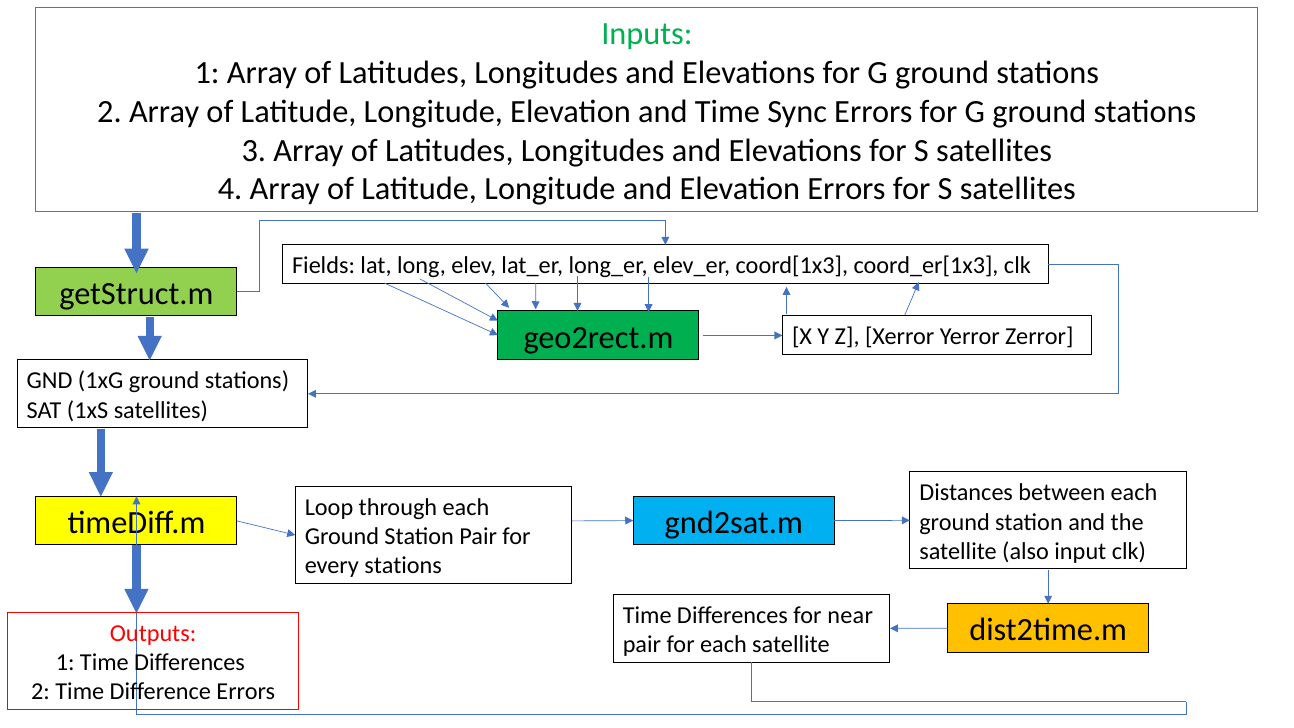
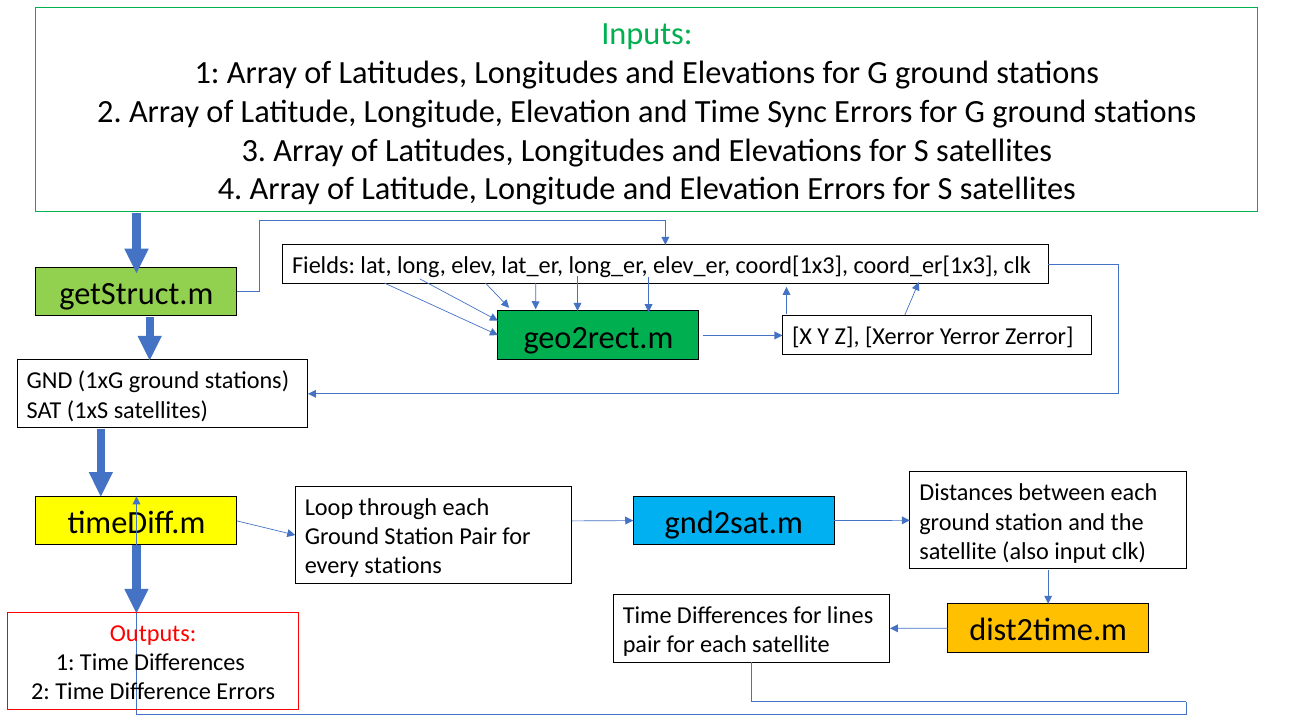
near: near -> lines
